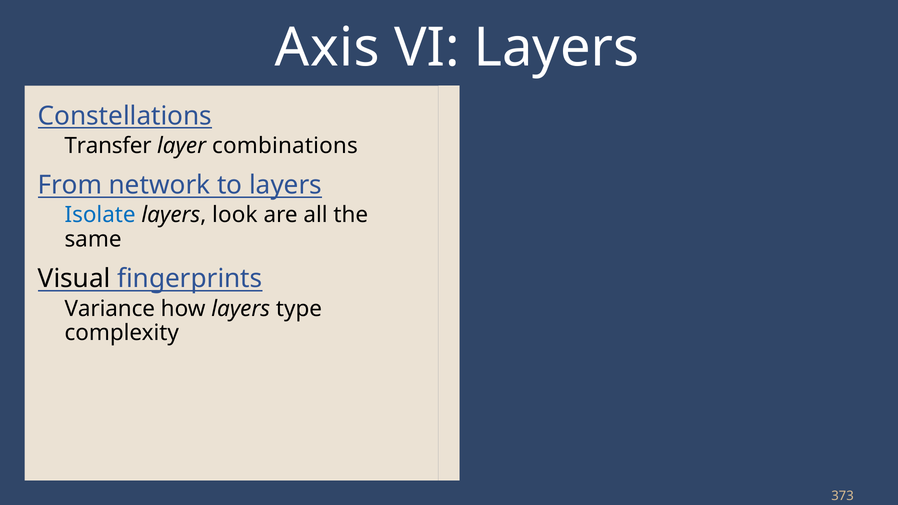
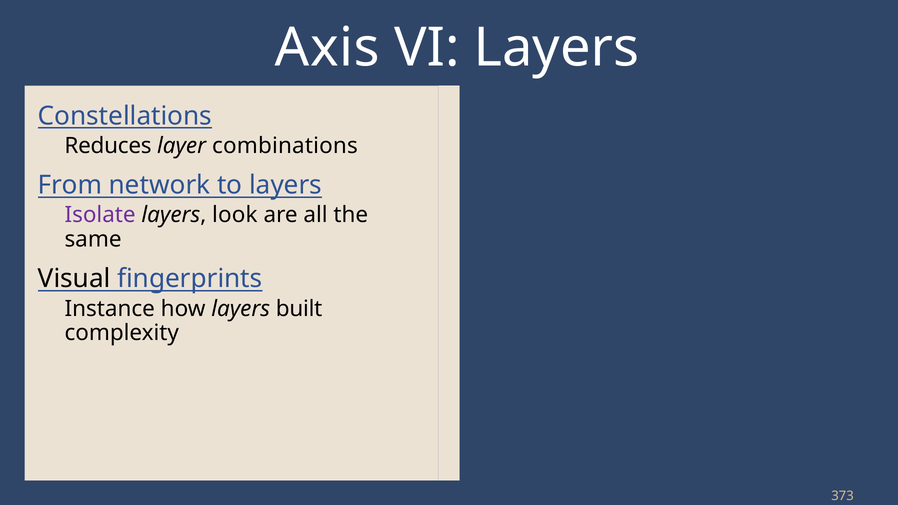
Transfer: Transfer -> Reduces
Isolate colour: blue -> purple
Variance: Variance -> Instance
type: type -> built
